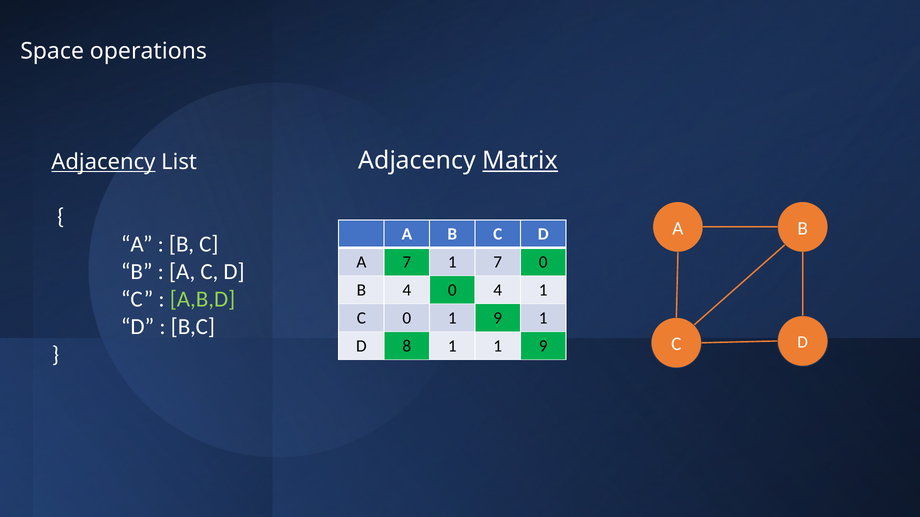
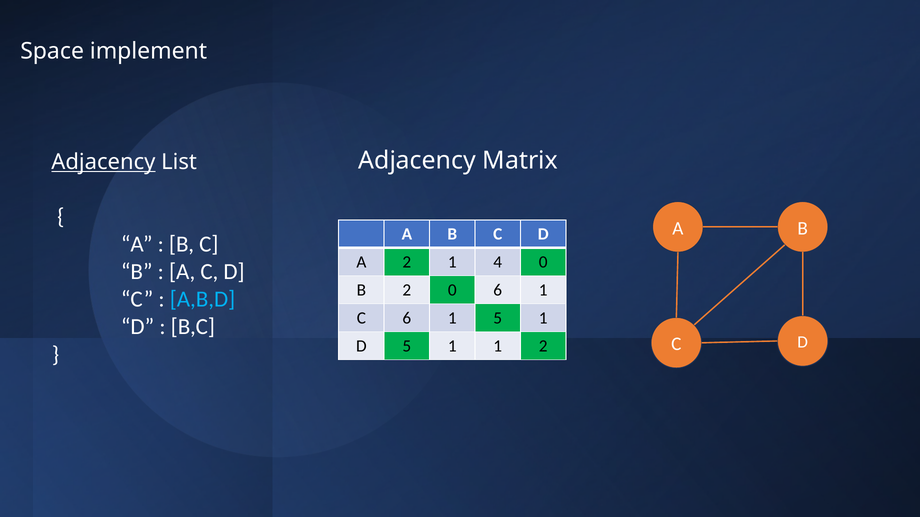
operations: operations -> implement
Matrix underline: present -> none
A 7: 7 -> 2
1 7: 7 -> 4
B 4: 4 -> 2
0 4: 4 -> 6
A,B,D colour: light green -> light blue
C 0: 0 -> 6
9 at (498, 318): 9 -> 5
D 8: 8 -> 5
1 1 9: 9 -> 2
